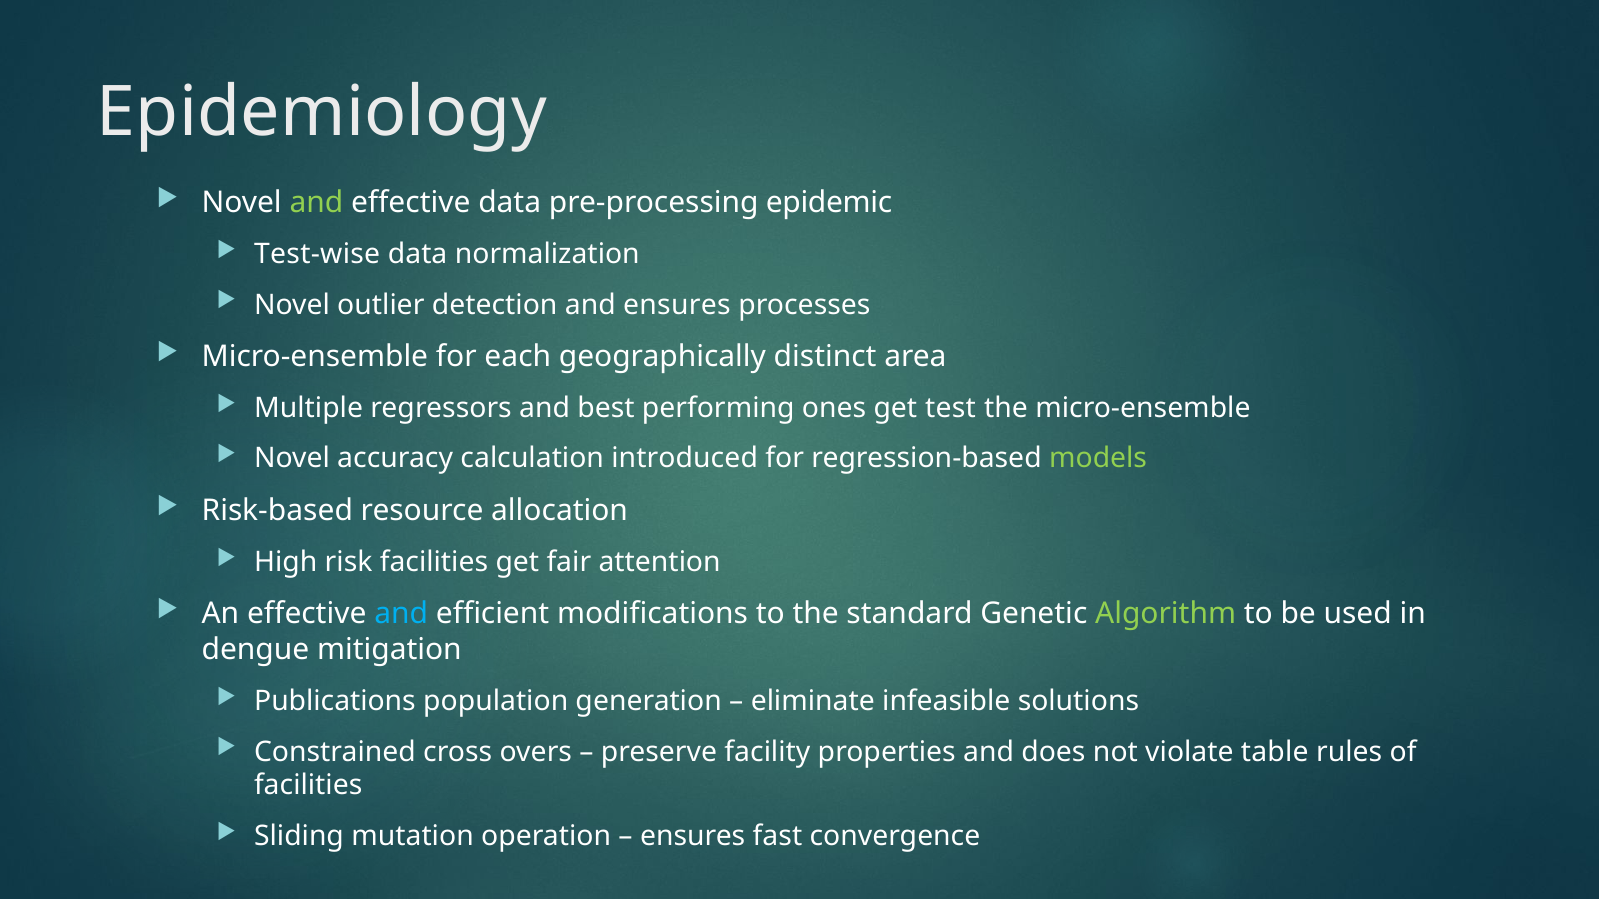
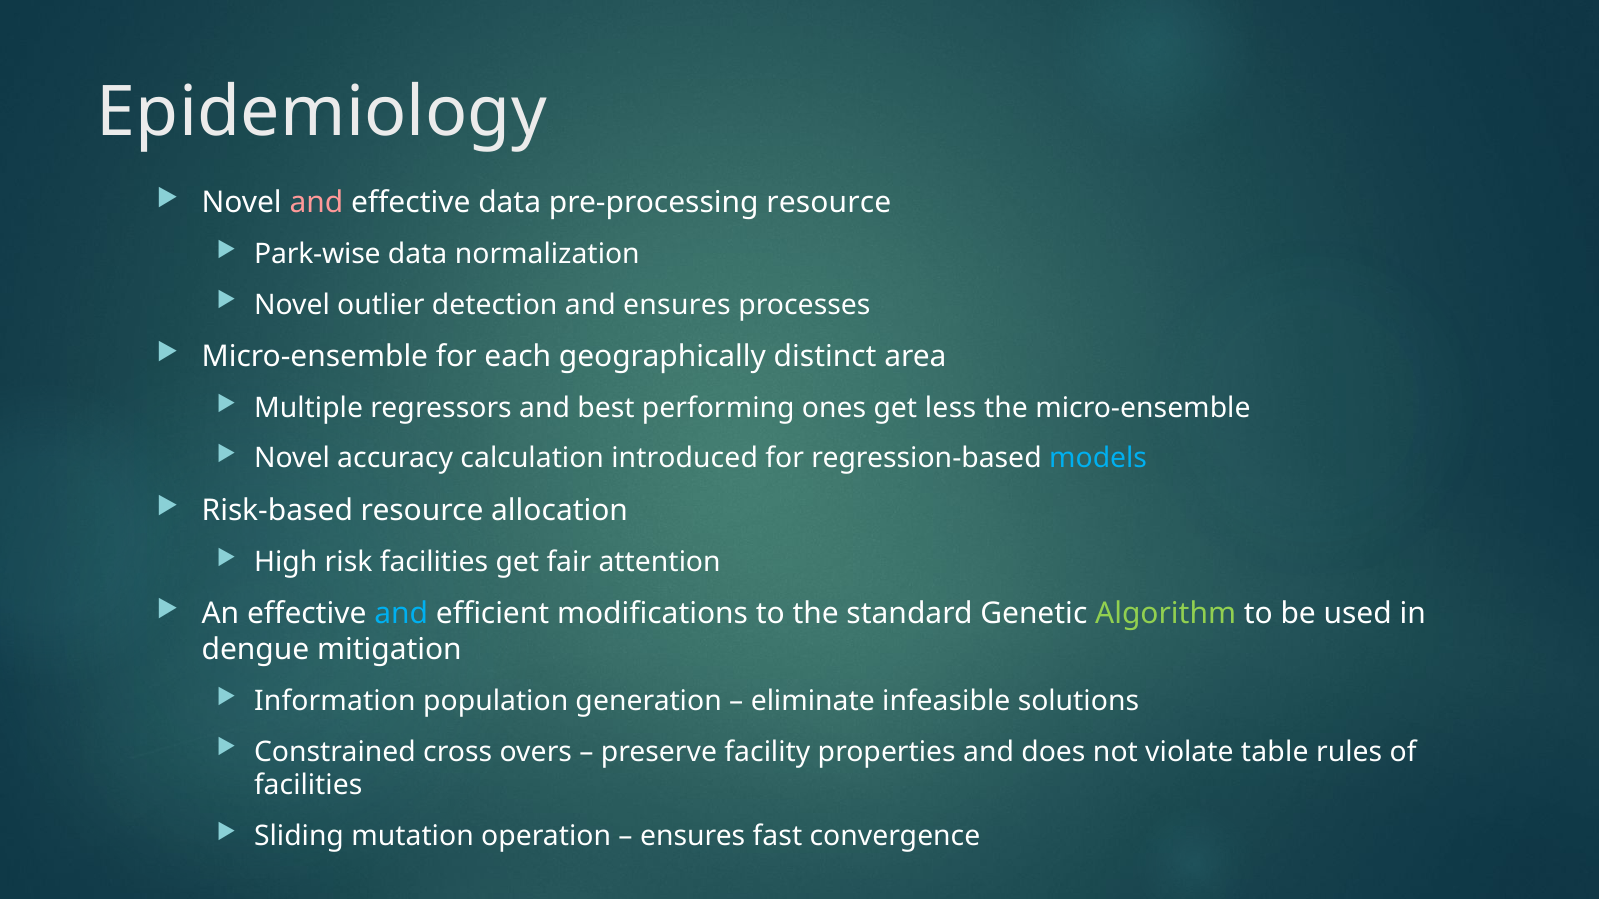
and at (316, 203) colour: light green -> pink
pre-processing epidemic: epidemic -> resource
Test-wise: Test-wise -> Park-wise
test: test -> less
models colour: light green -> light blue
Publications: Publications -> Information
